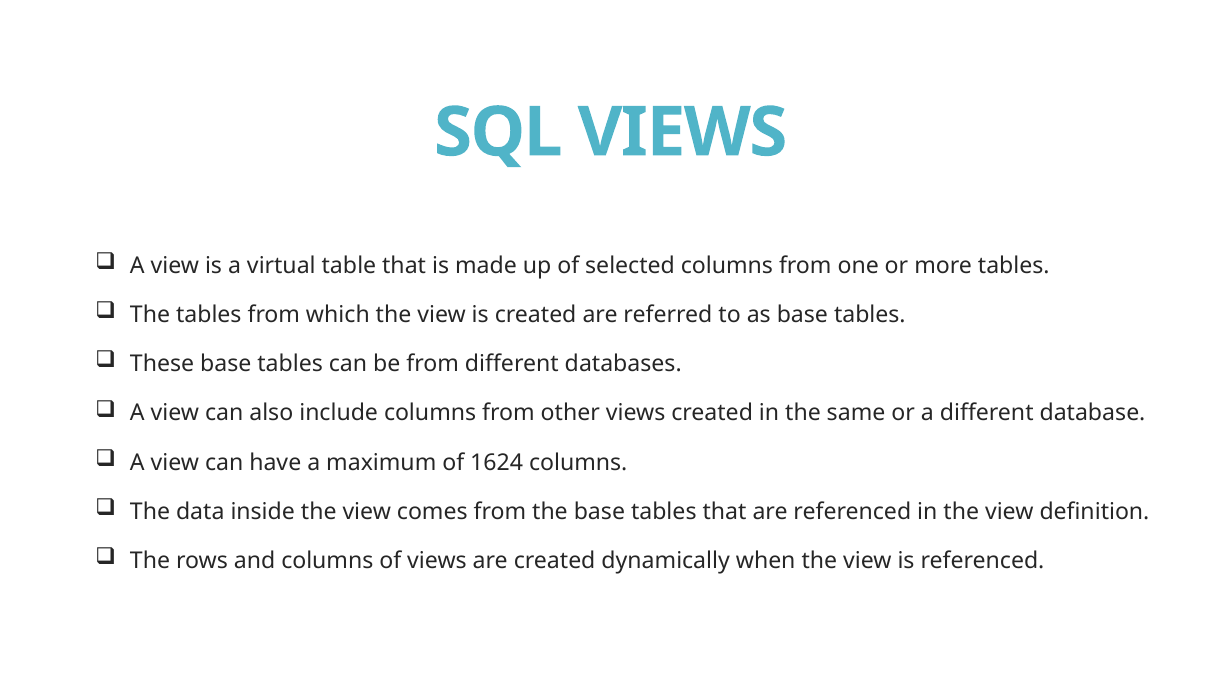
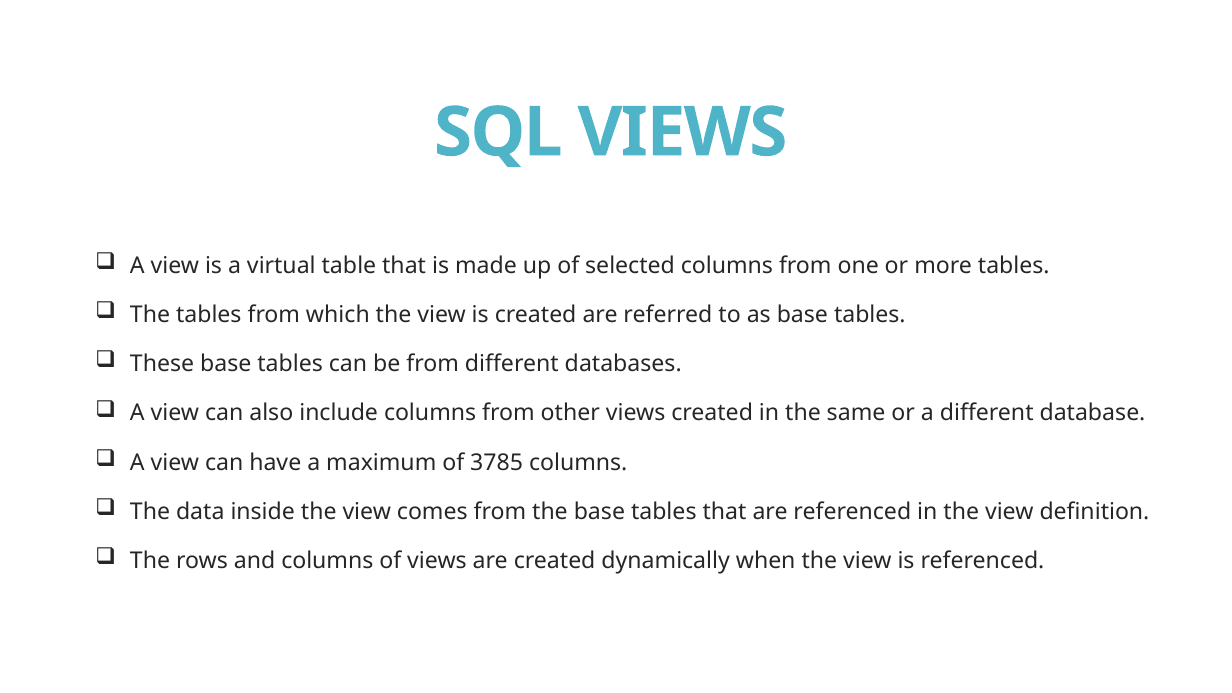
1624: 1624 -> 3785
